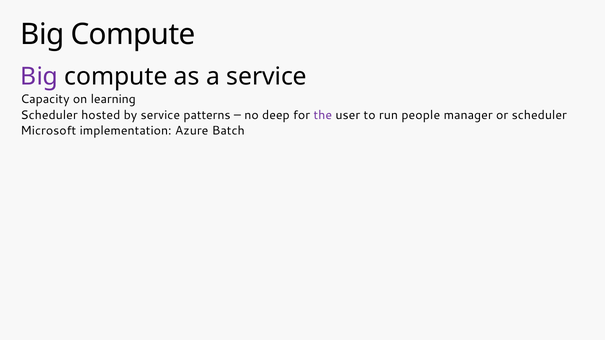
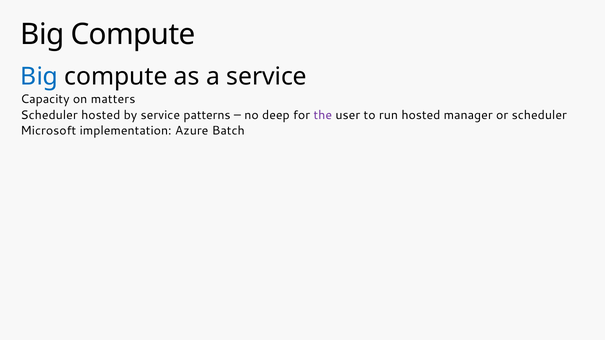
Big at (39, 77) colour: purple -> blue
learning: learning -> matters
run people: people -> hosted
